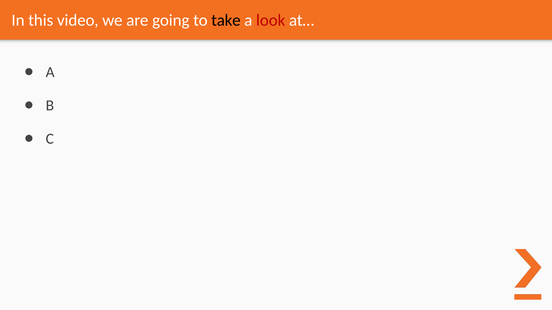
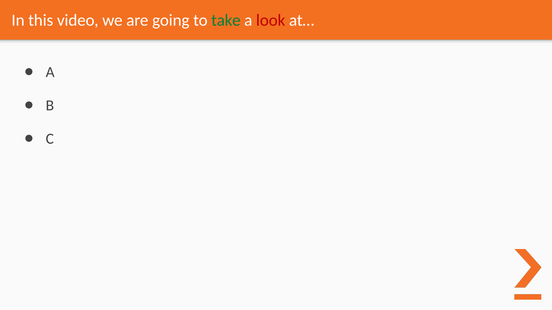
take colour: black -> green
